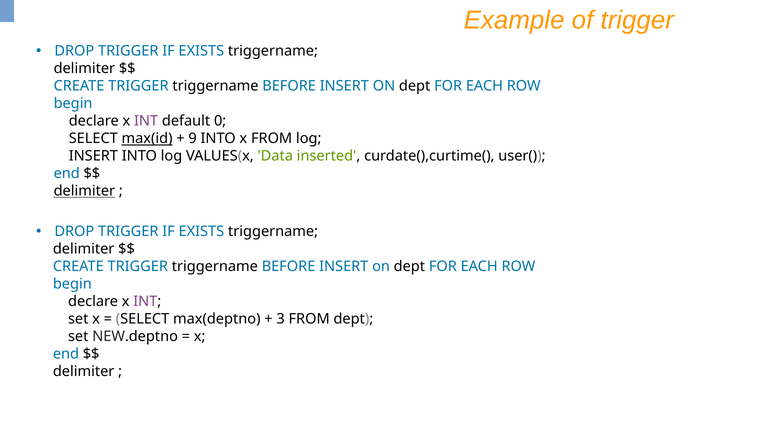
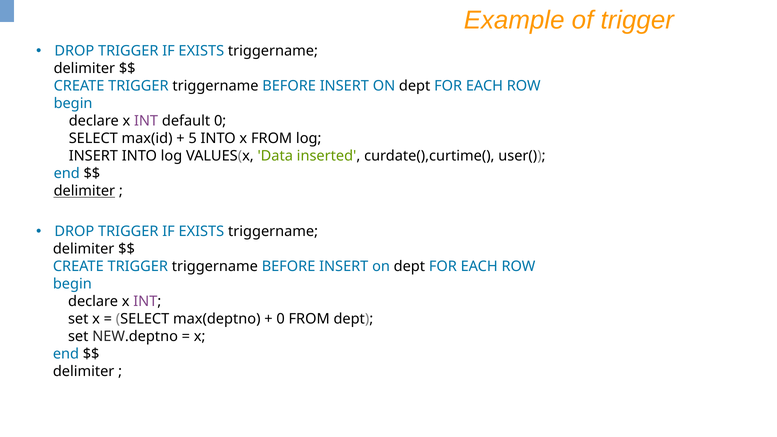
max(id underline: present -> none
9: 9 -> 5
3 at (281, 319): 3 -> 0
